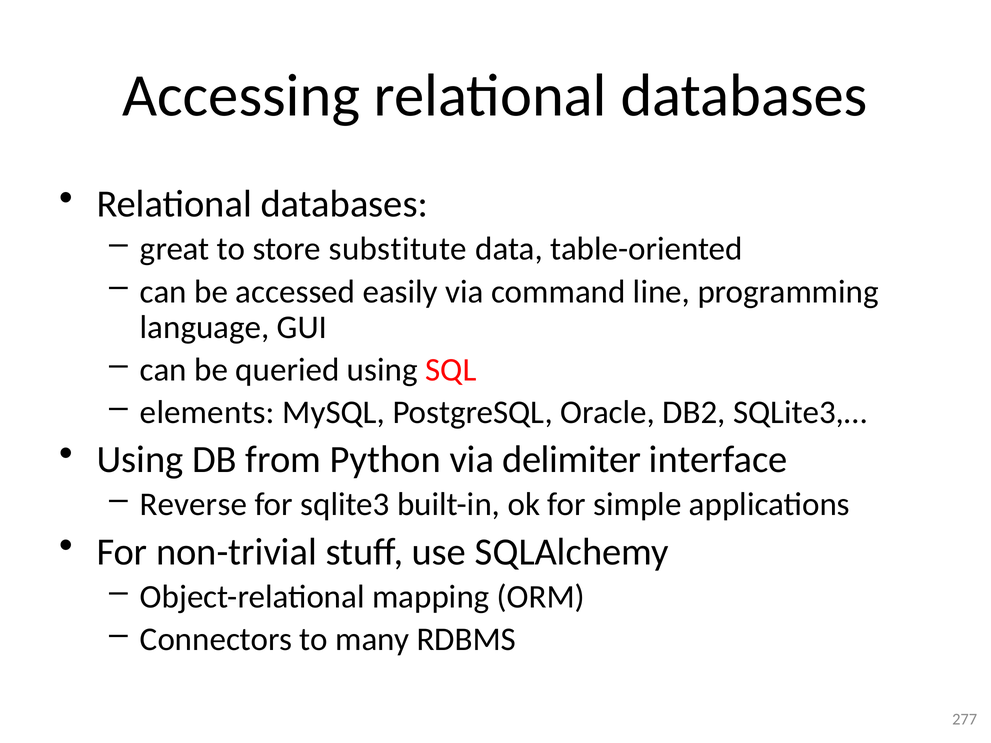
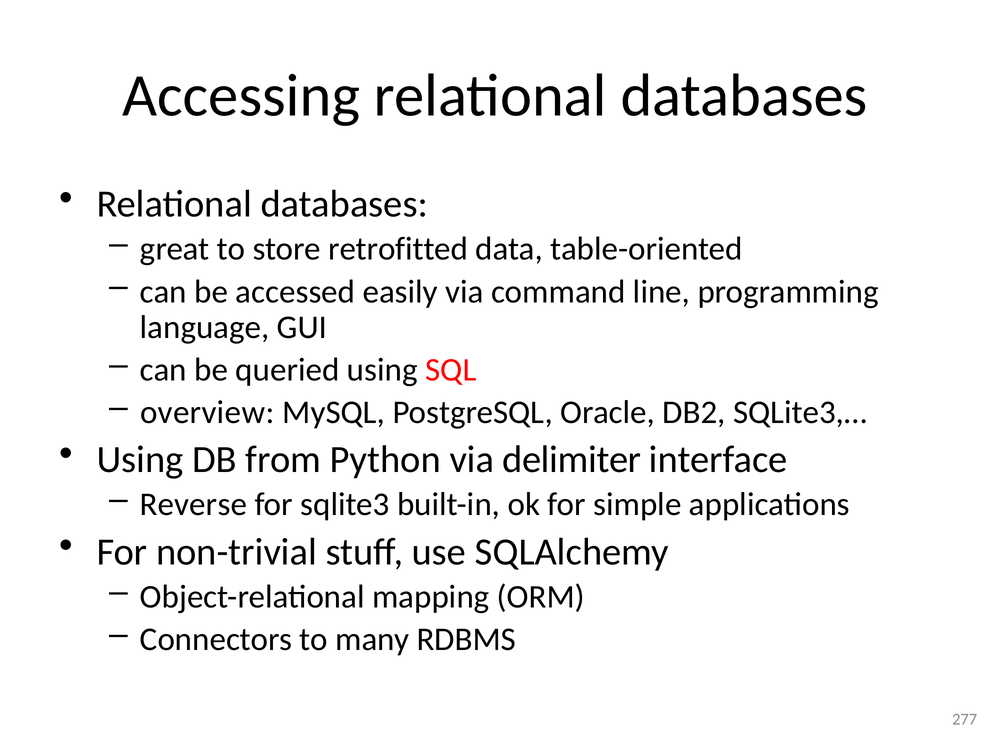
substitute: substitute -> retrofitted
elements: elements -> overview
